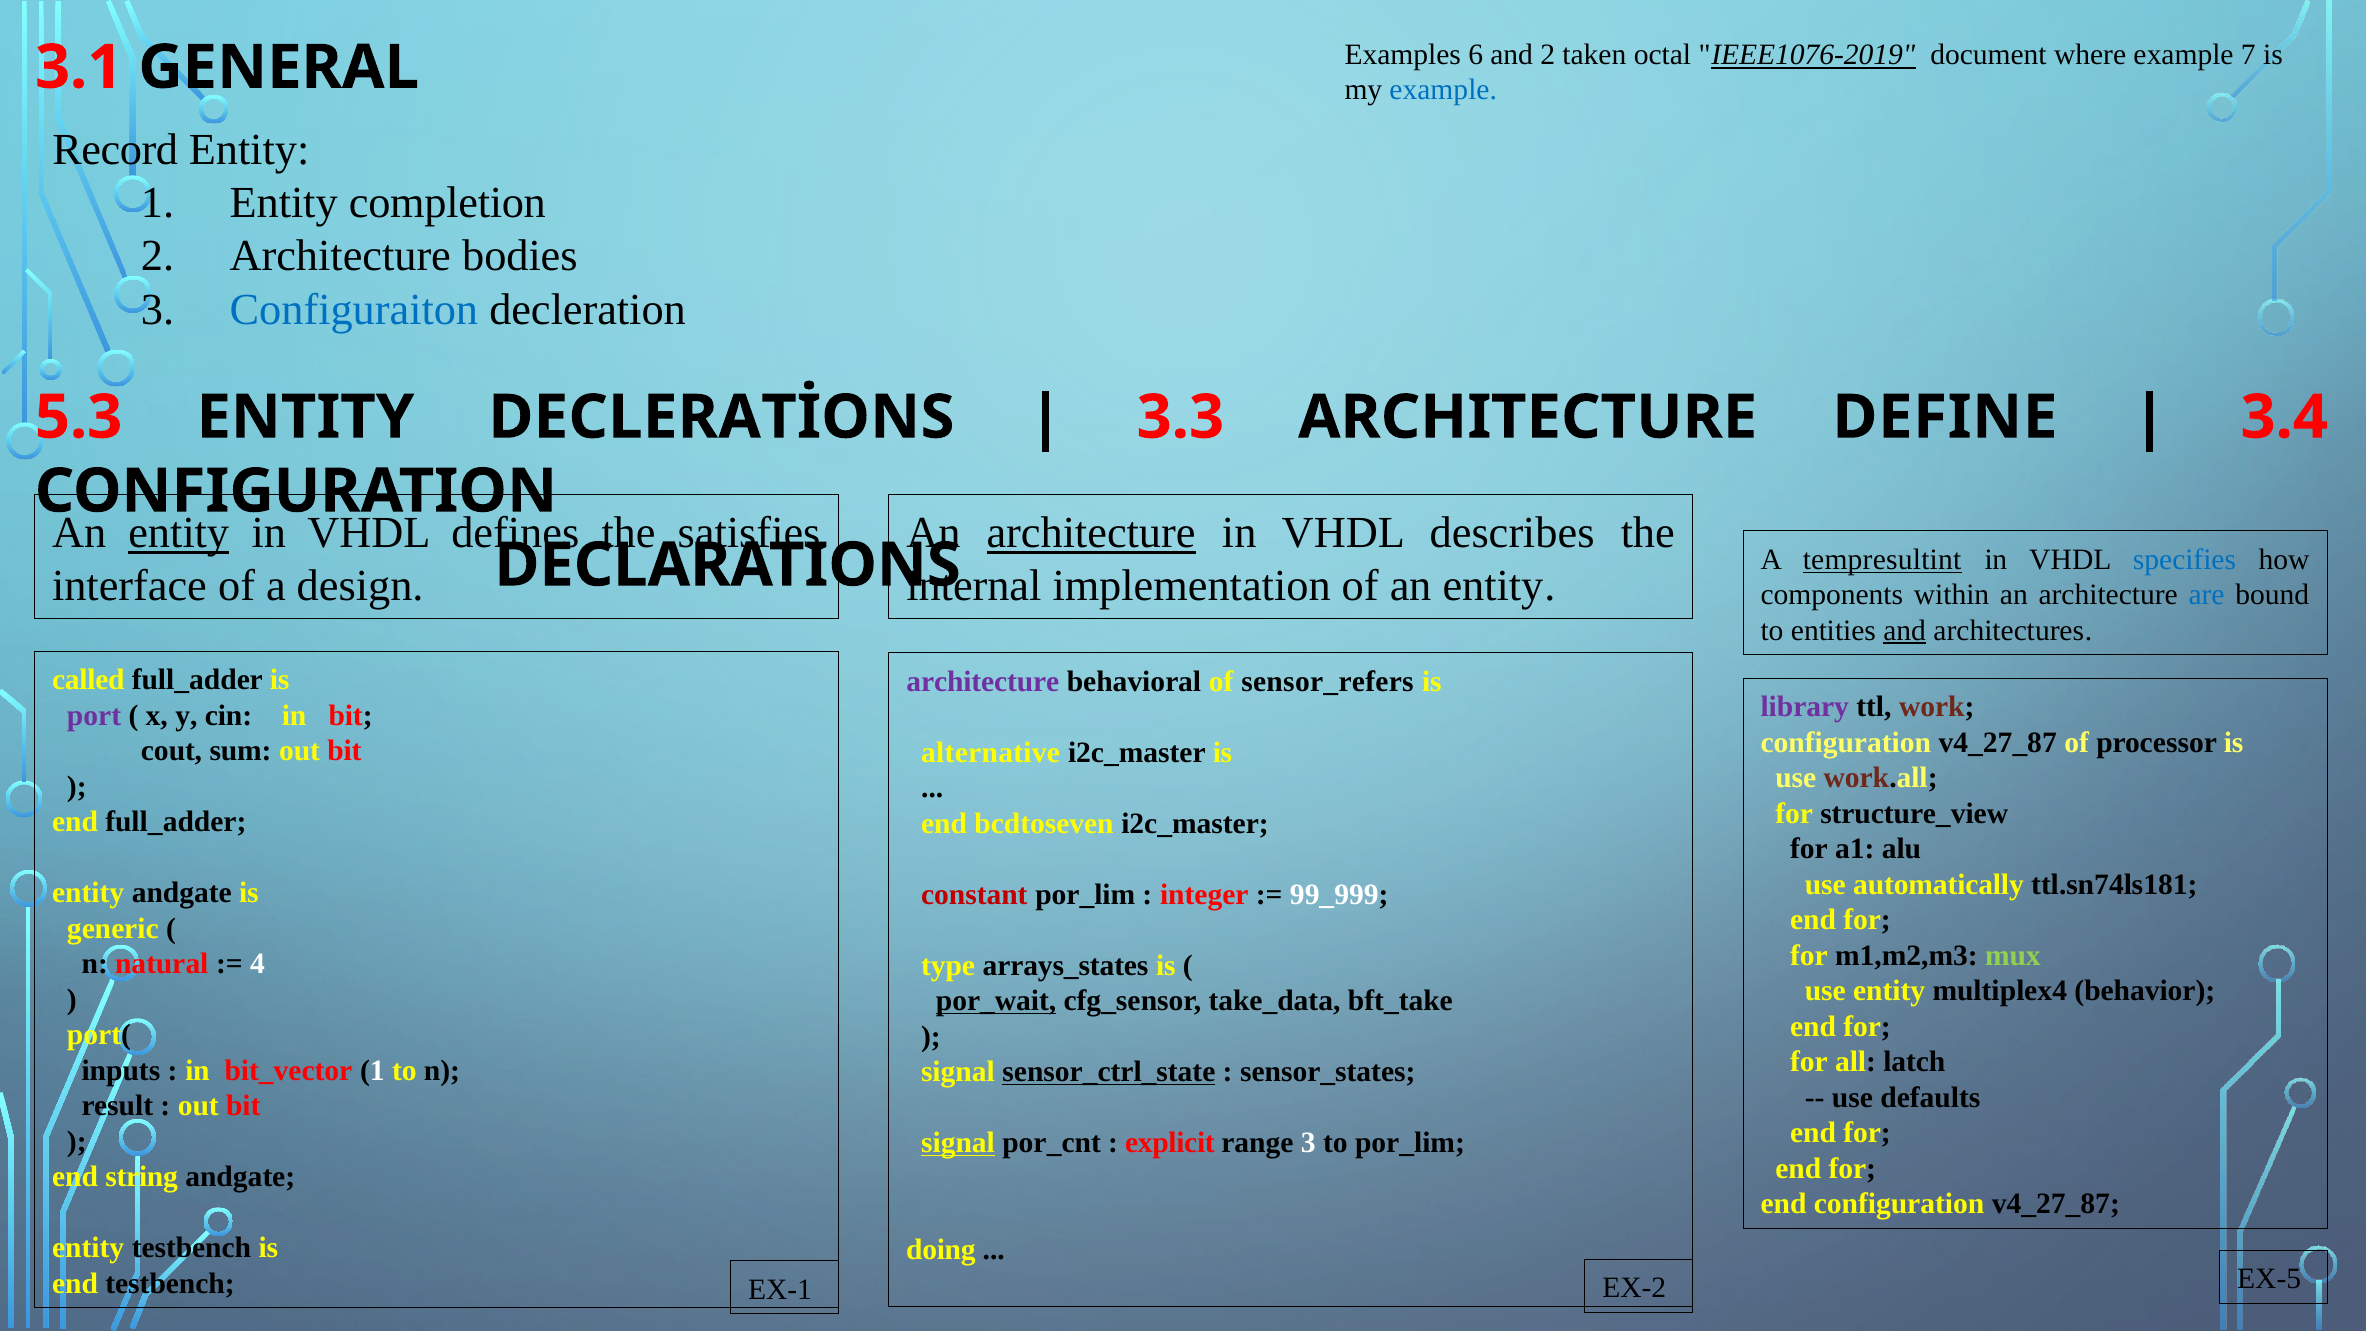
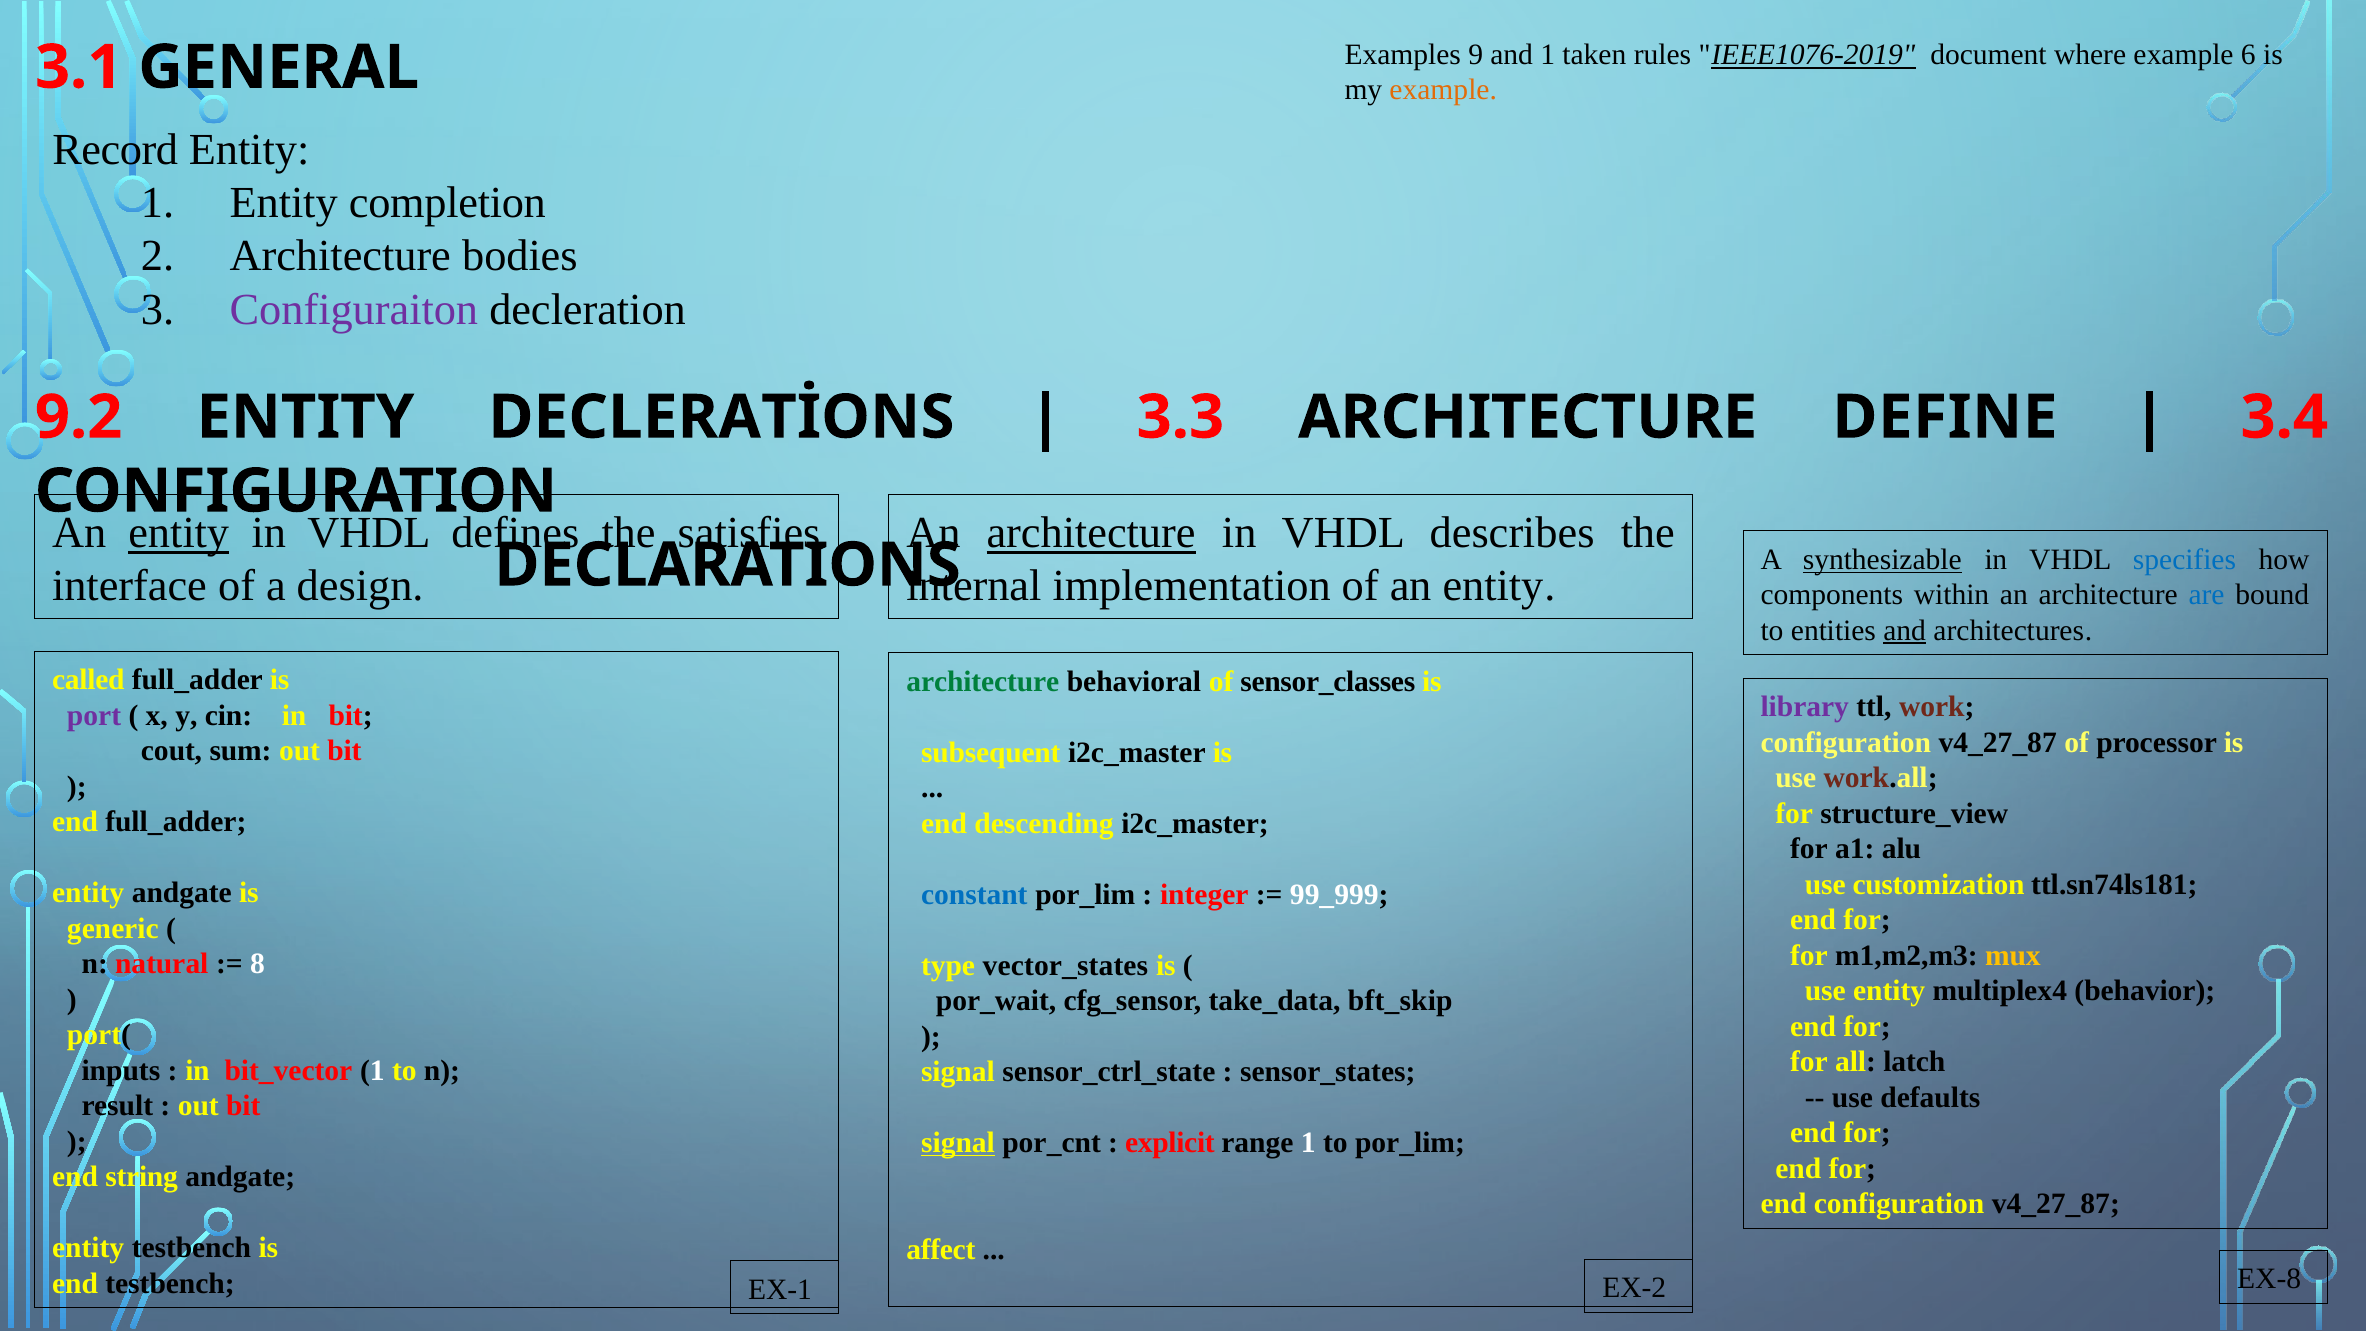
6: 6 -> 9
and 2: 2 -> 1
octal: octal -> rules
7: 7 -> 6
example at (1443, 90) colour: blue -> orange
Configuraiton colour: blue -> purple
5.3: 5.3 -> 9.2
tempresultint: tempresultint -> synthesizable
architecture at (983, 681) colour: purple -> green
sensor_refers: sensor_refers -> sensor_classes
alternative: alternative -> subsequent
bcdtoseven: bcdtoseven -> descending
automatically: automatically -> customization
constant colour: red -> blue
mux colour: light green -> yellow
4: 4 -> 8
arrays_states: arrays_states -> vector_states
por_wait underline: present -> none
bft_take: bft_take -> bft_skip
sensor_ctrl_state underline: present -> none
range 3: 3 -> 1
doing: doing -> affect
EX-5: EX-5 -> EX-8
